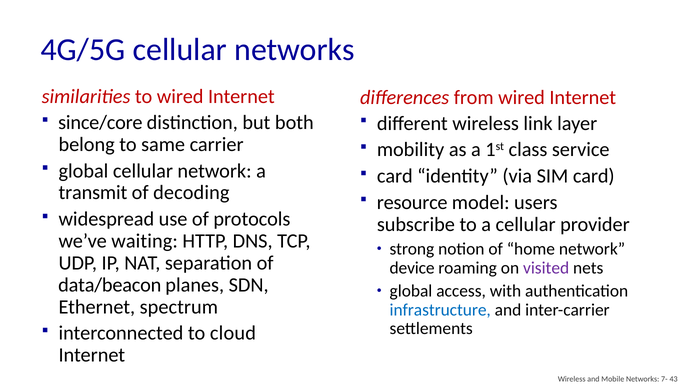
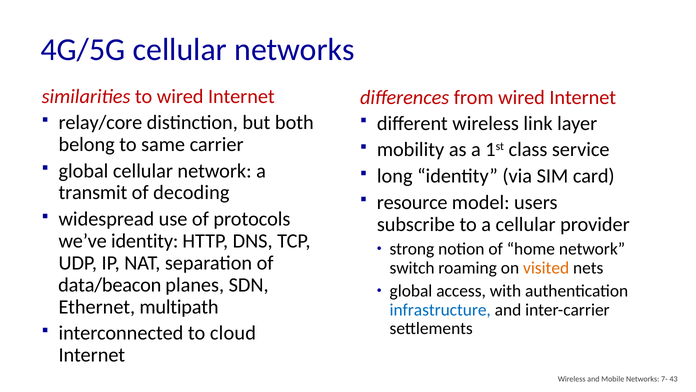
since/core: since/core -> relay/core
card at (395, 176): card -> long
we’ve waiting: waiting -> identity
device: device -> switch
visited colour: purple -> orange
spectrum: spectrum -> multipath
